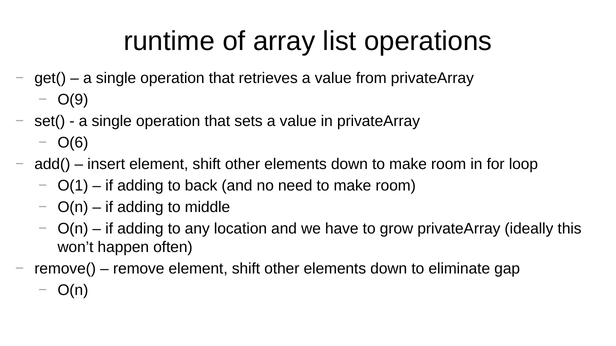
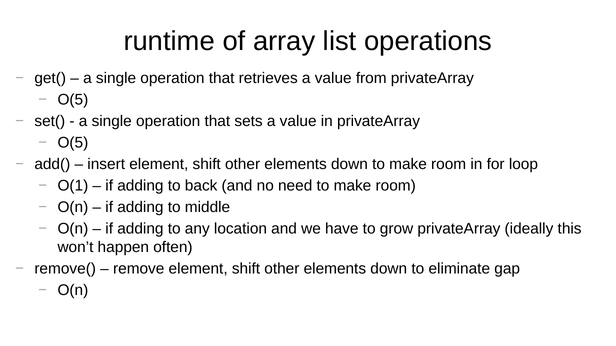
O(9 at (73, 100): O(9 -> O(5
O(6 at (73, 143): O(6 -> O(5
